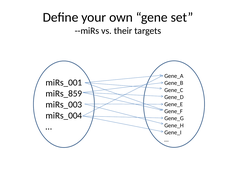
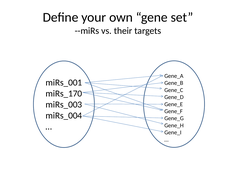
miRs_859: miRs_859 -> miRs_170
